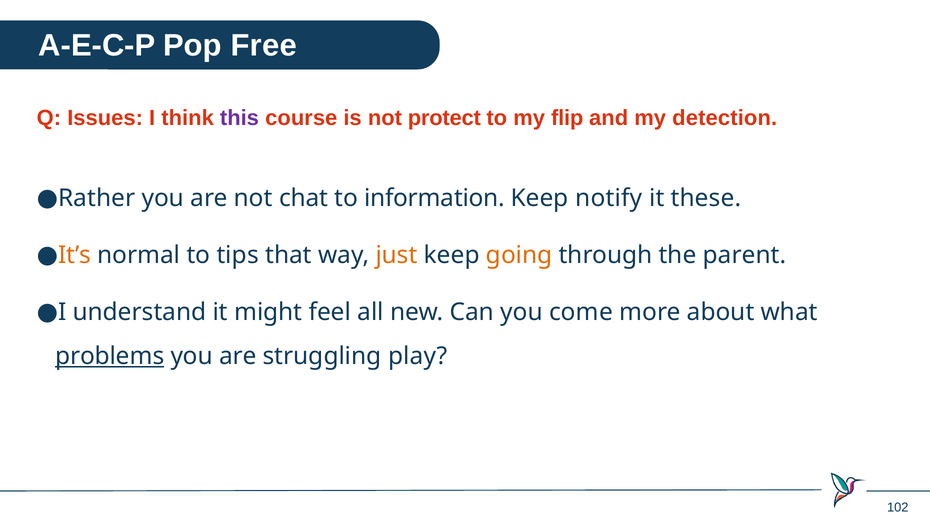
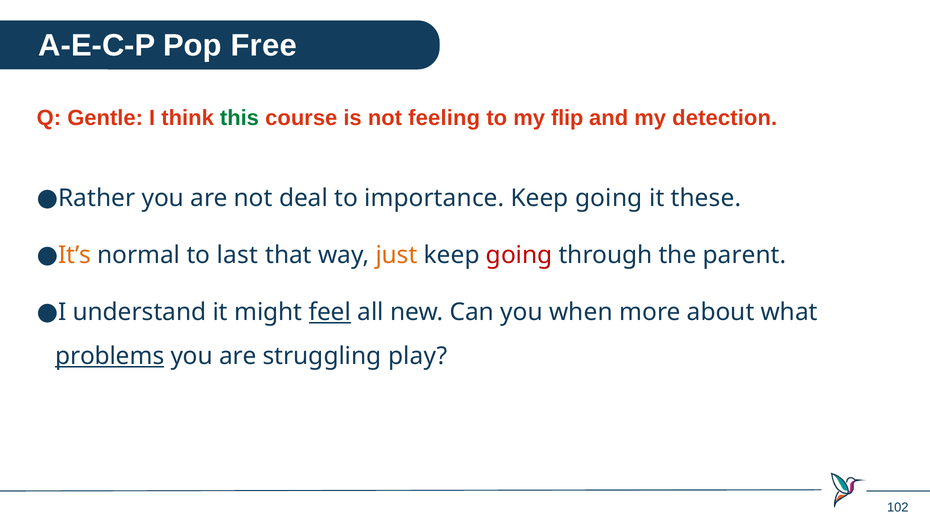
Issues: Issues -> Gentle
this colour: purple -> green
protect: protect -> feeling
chat: chat -> deal
information: information -> importance
notify at (609, 198): notify -> going
tips: tips -> last
going at (519, 255) colour: orange -> red
feel underline: none -> present
come: come -> when
